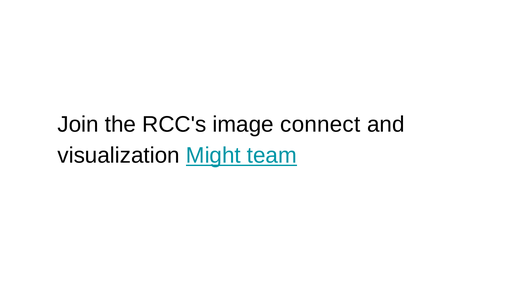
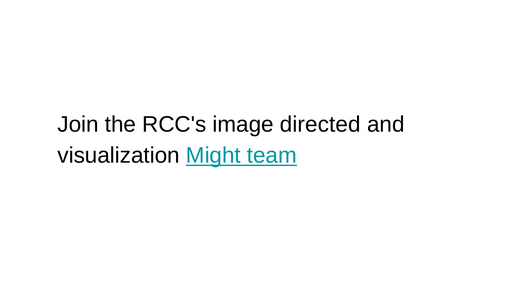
connect: connect -> directed
